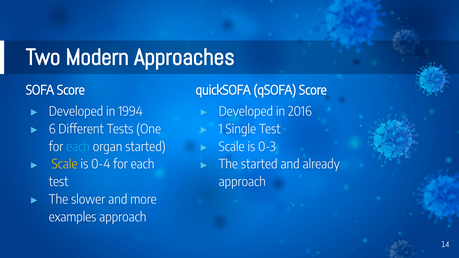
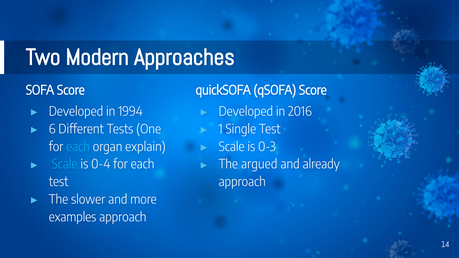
organ started: started -> explain
Scale at (65, 165) colour: yellow -> light blue
The started: started -> argued
